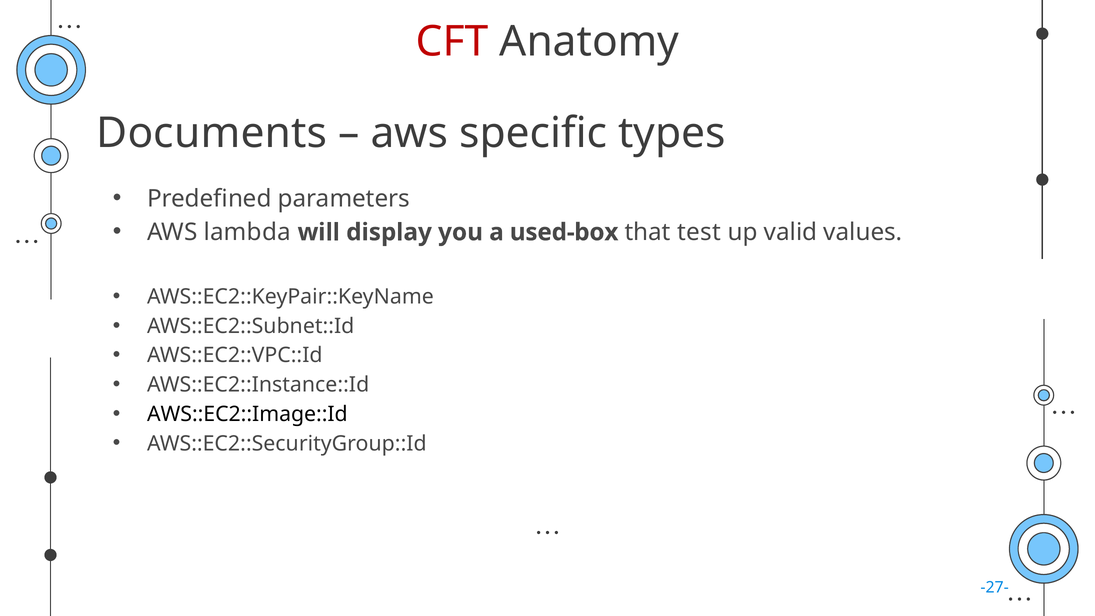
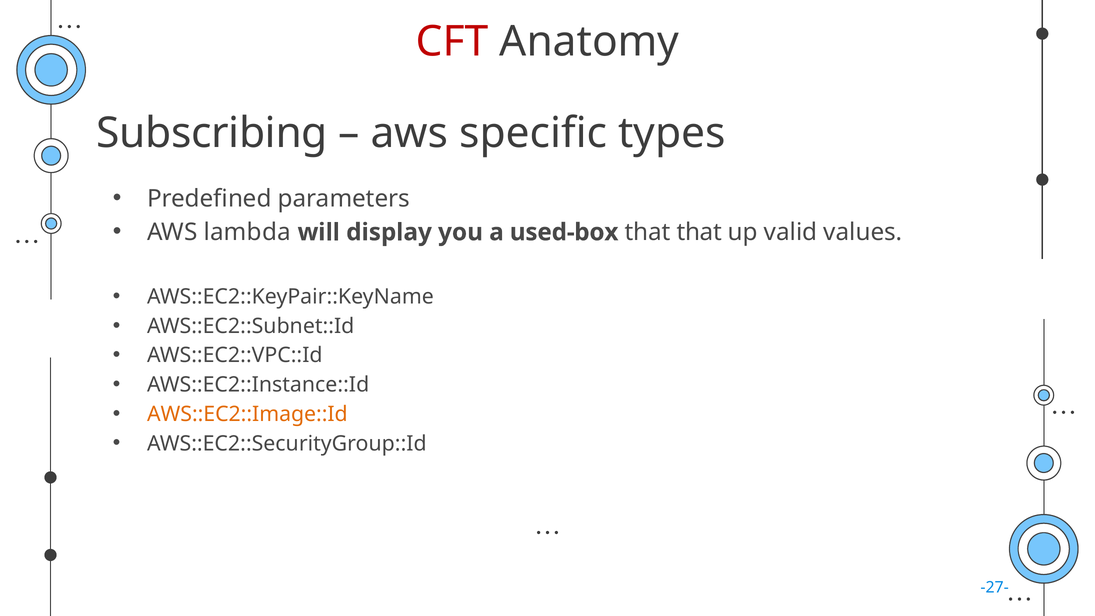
Documents: Documents -> Subscribing
that test: test -> that
AWS::EC2::Image::Id colour: black -> orange
